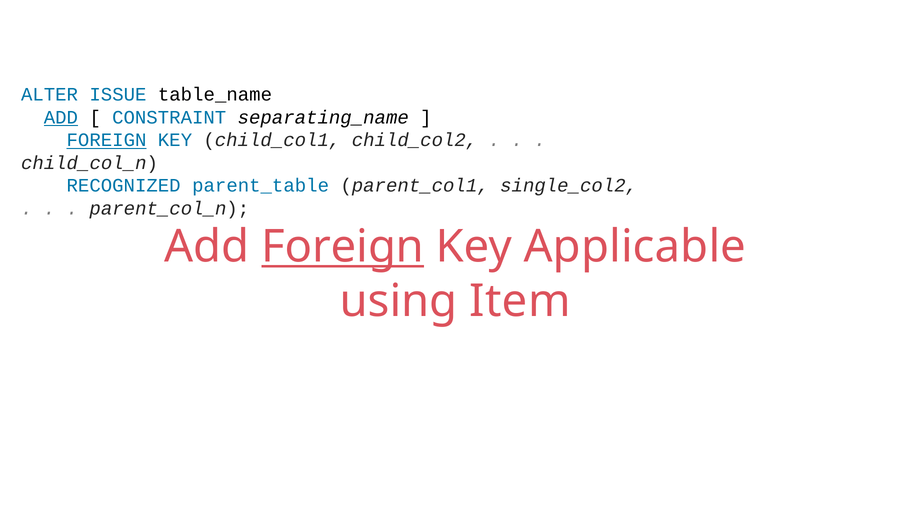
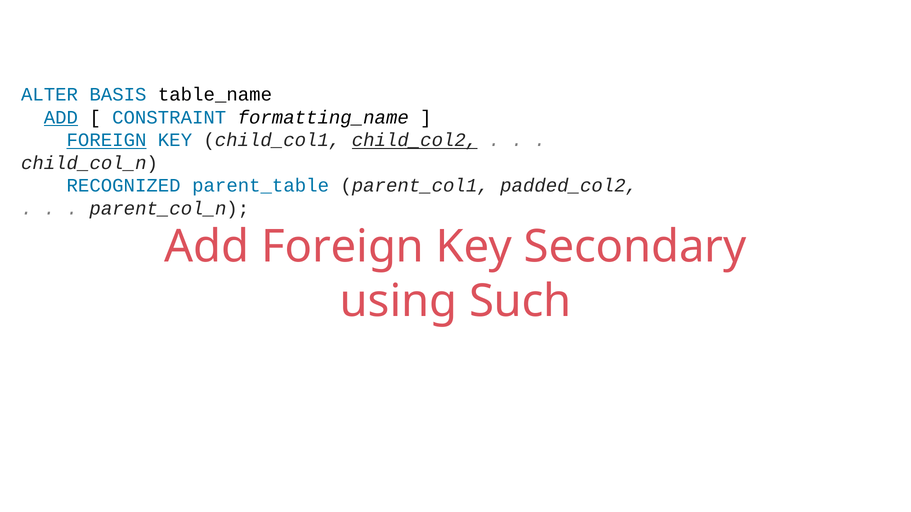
ISSUE: ISSUE -> BASIS
separating_name: separating_name -> formatting_name
child_col2 underline: none -> present
single_col2: single_col2 -> padded_col2
Foreign at (343, 247) underline: present -> none
Applicable: Applicable -> Secondary
Item: Item -> Such
